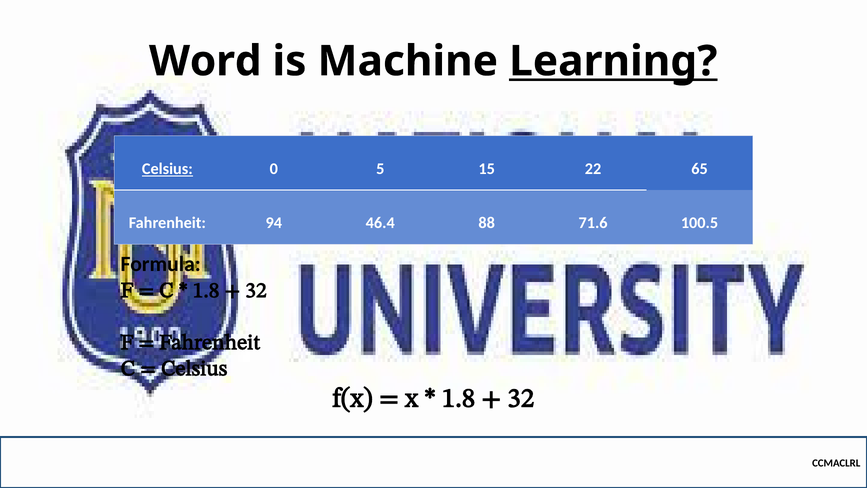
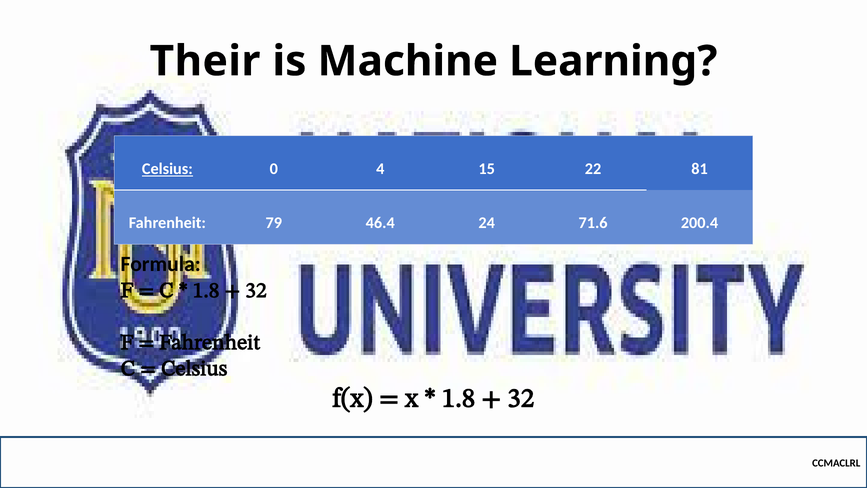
Word: Word -> Their
Learning underline: present -> none
5: 5 -> 4
65: 65 -> 81
94: 94 -> 79
88: 88 -> 24
100.5: 100.5 -> 200.4
